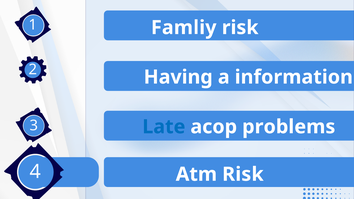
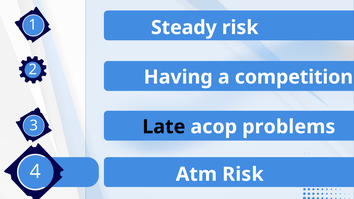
Famliy: Famliy -> Steady
information: information -> competition
Late colour: blue -> black
